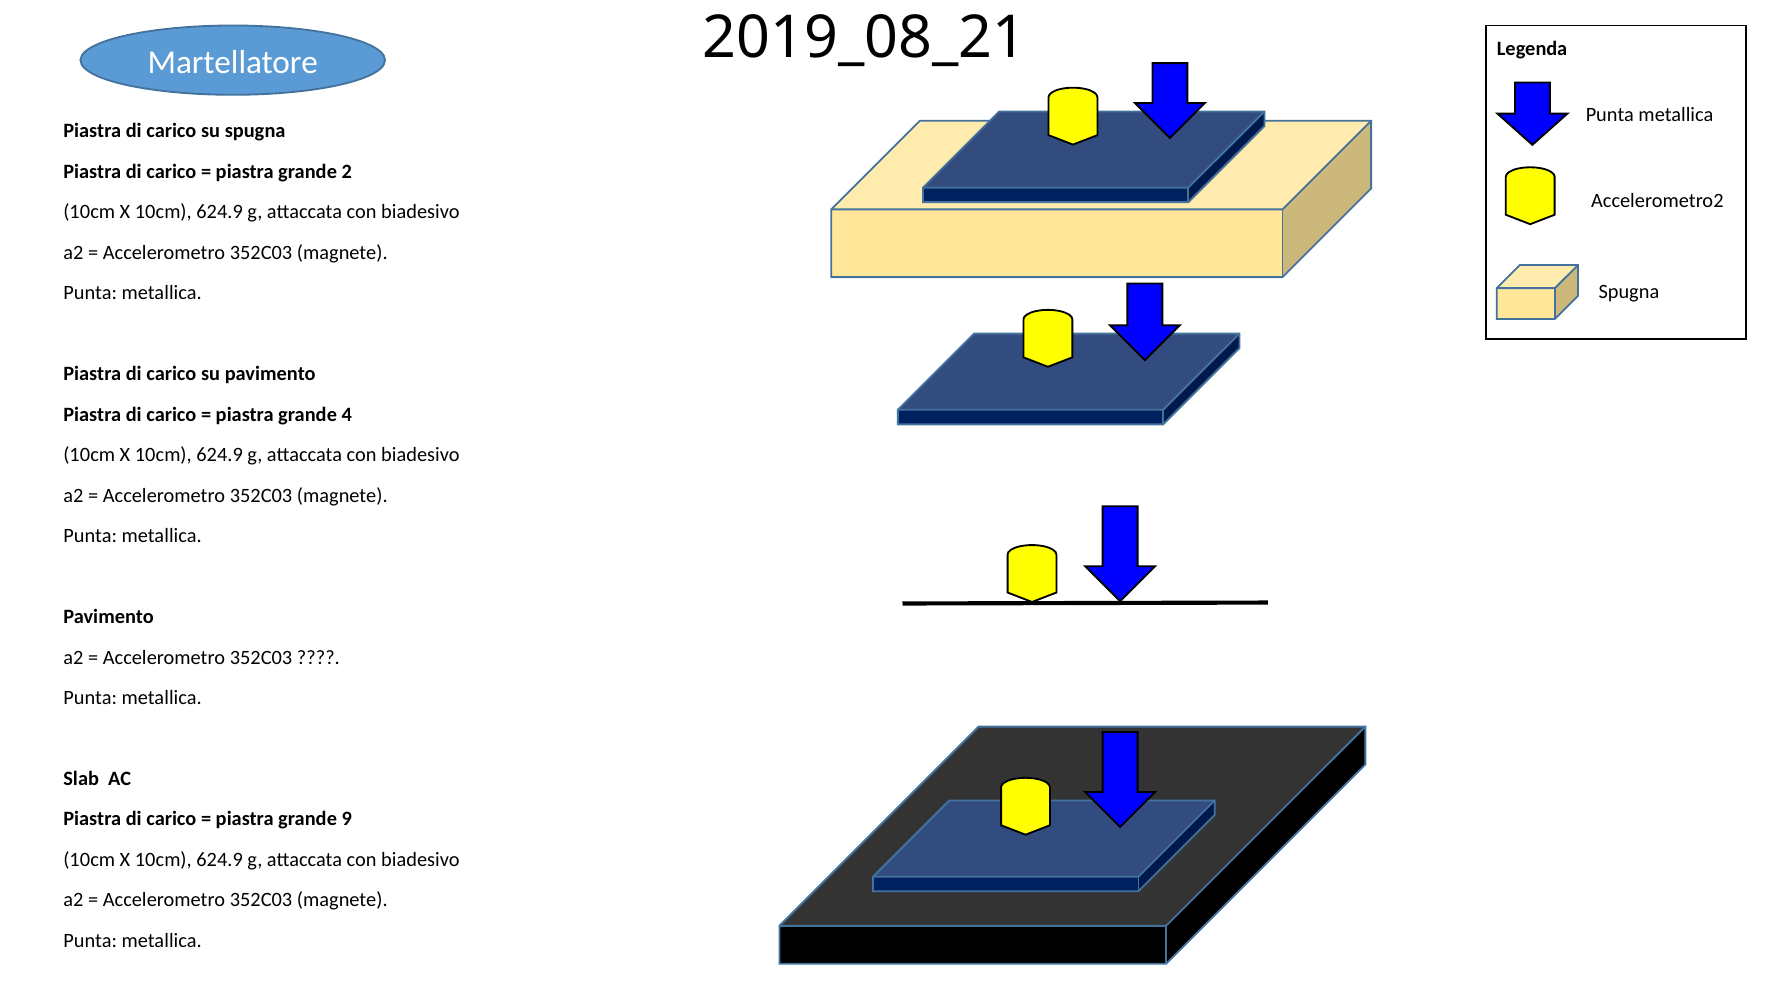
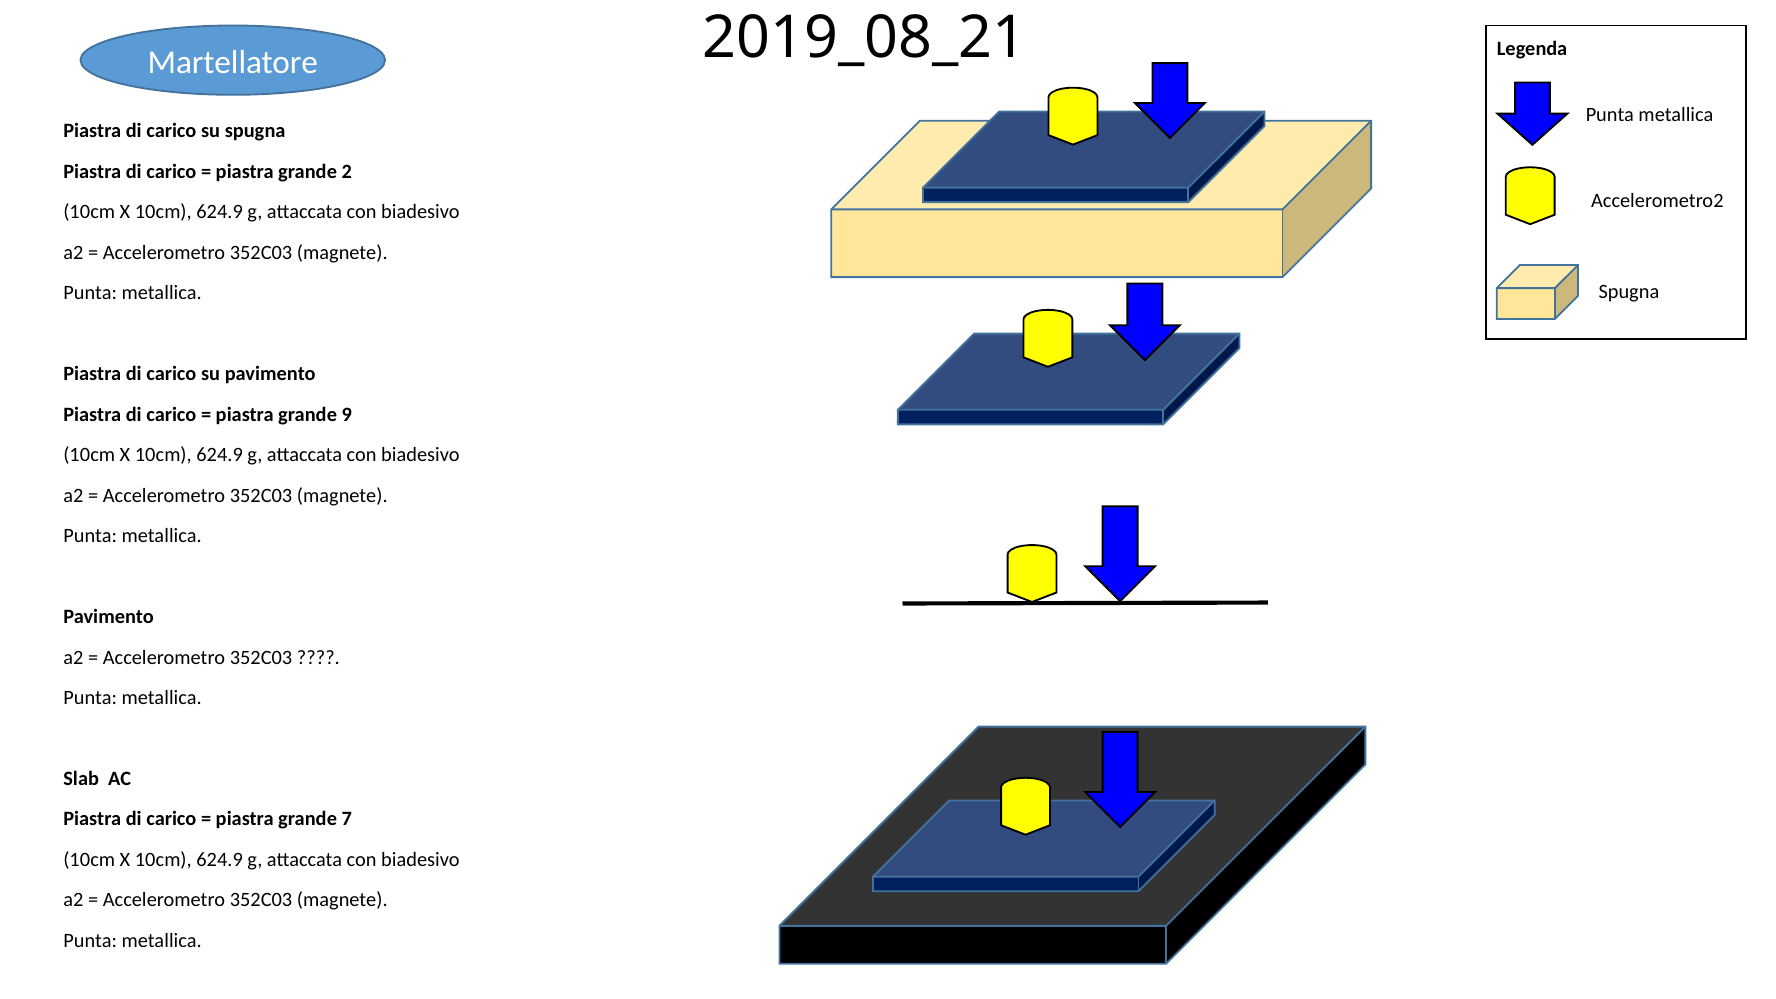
4: 4 -> 9
9: 9 -> 7
